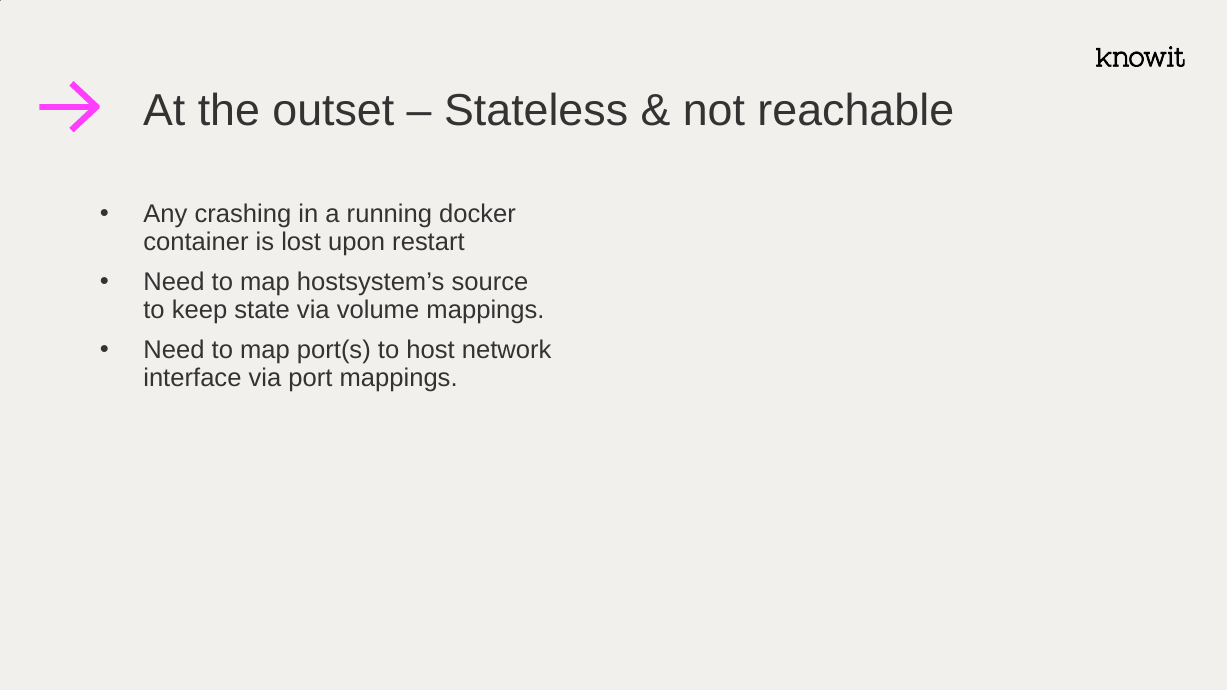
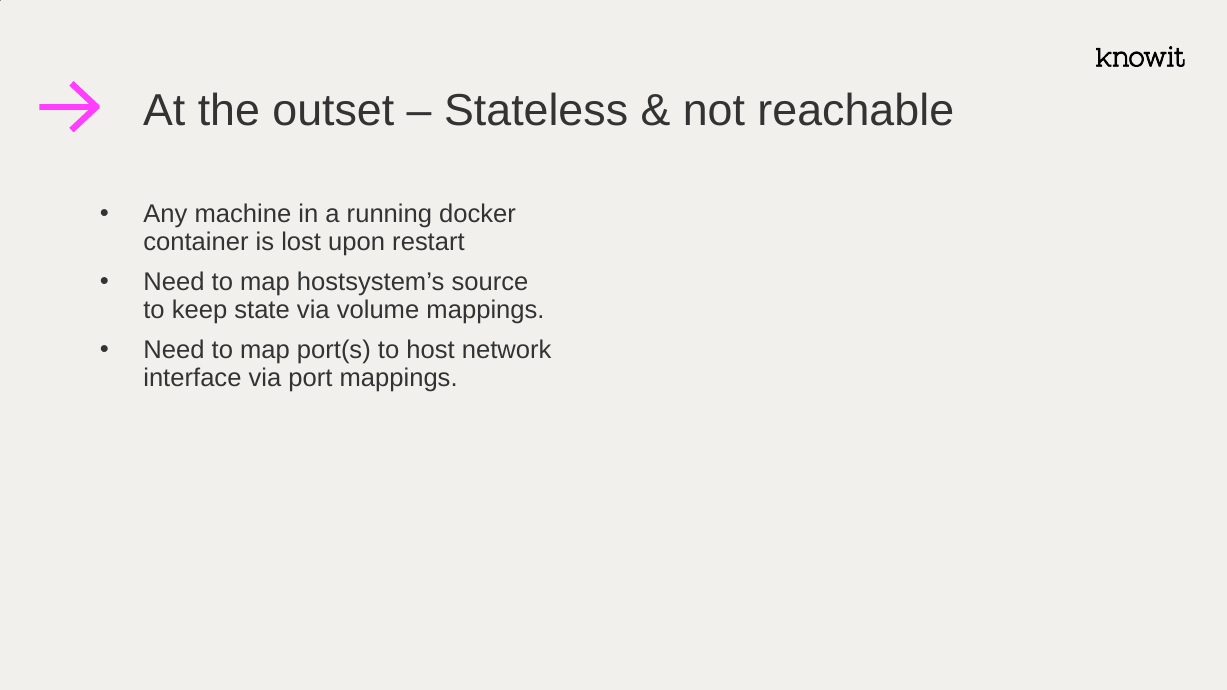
crashing: crashing -> machine
